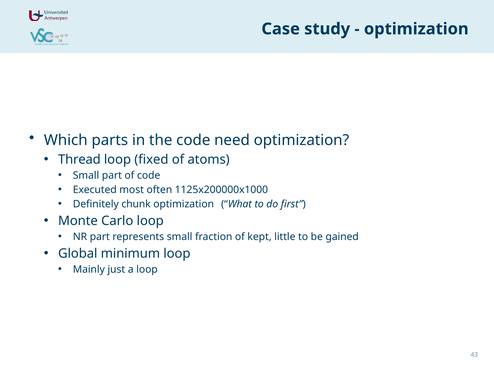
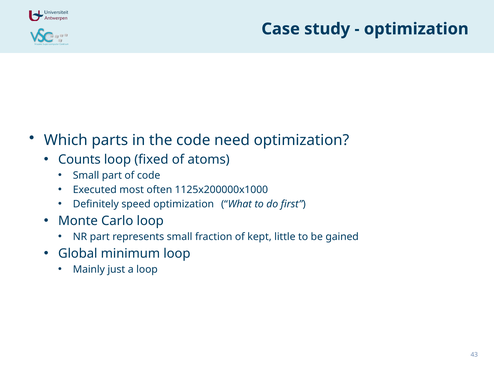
Thread: Thread -> Counts
chunk: chunk -> speed
